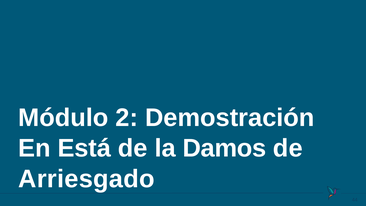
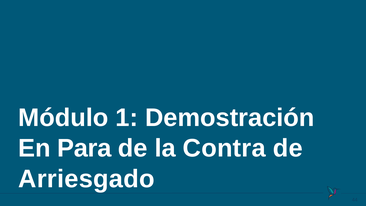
2: 2 -> 1
Está: Está -> Para
Damos: Damos -> Contra
